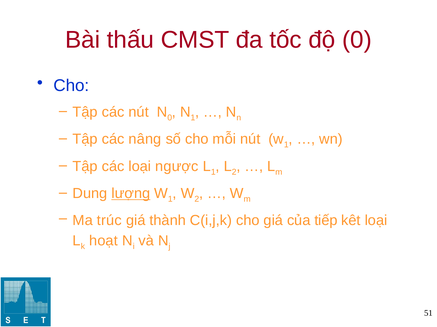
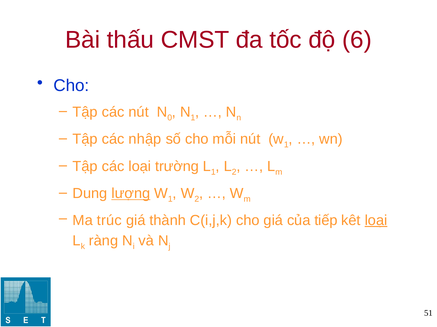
độ 0: 0 -> 6
nâng: nâng -> nhập
ngược: ngược -> trường
loại at (376, 221) underline: none -> present
hoạt: hoạt -> ràng
